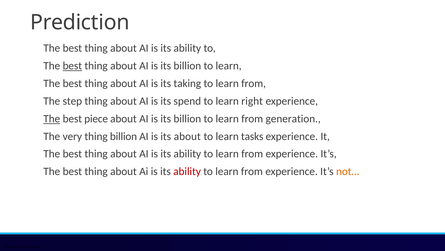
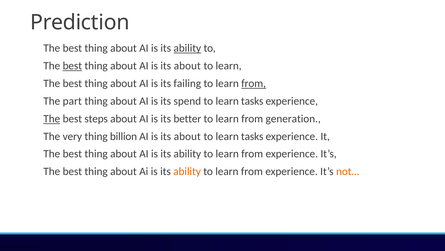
ability at (187, 48) underline: none -> present
billion at (187, 66): billion -> about
taking: taking -> failing
from at (254, 83) underline: none -> present
step: step -> part
right at (252, 101): right -> tasks
piece: piece -> steps
billion at (187, 118): billion -> better
ability at (187, 171) colour: red -> orange
